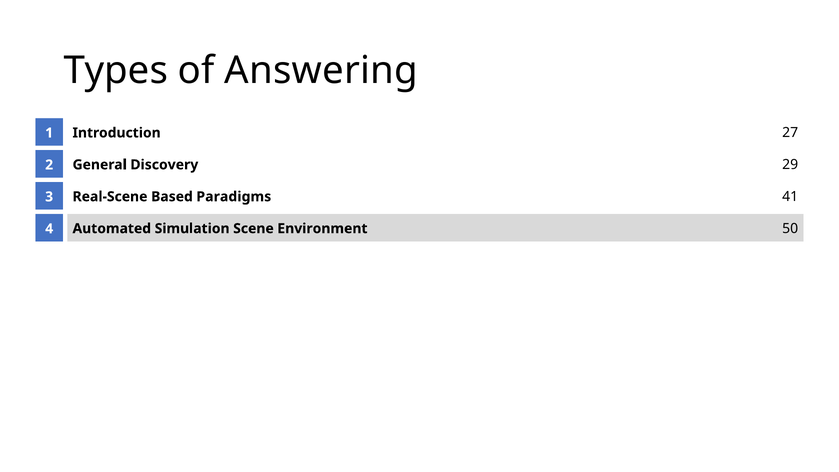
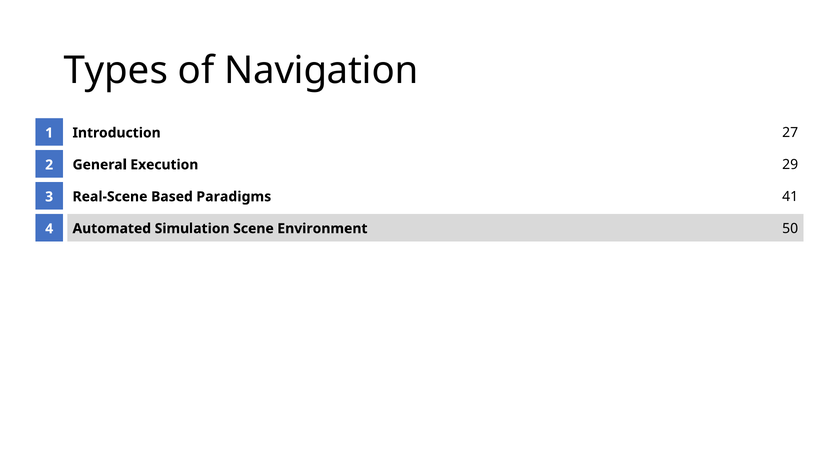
Answering: Answering -> Navigation
Discovery: Discovery -> Execution
